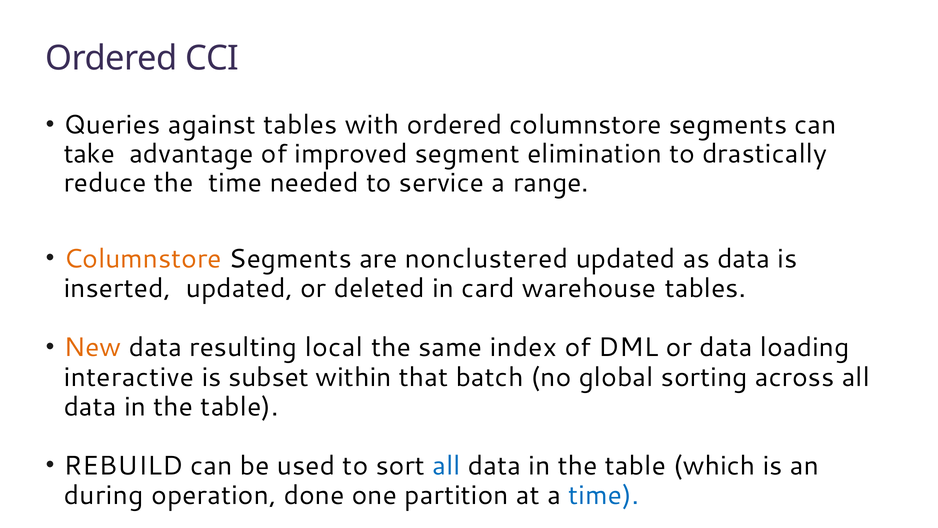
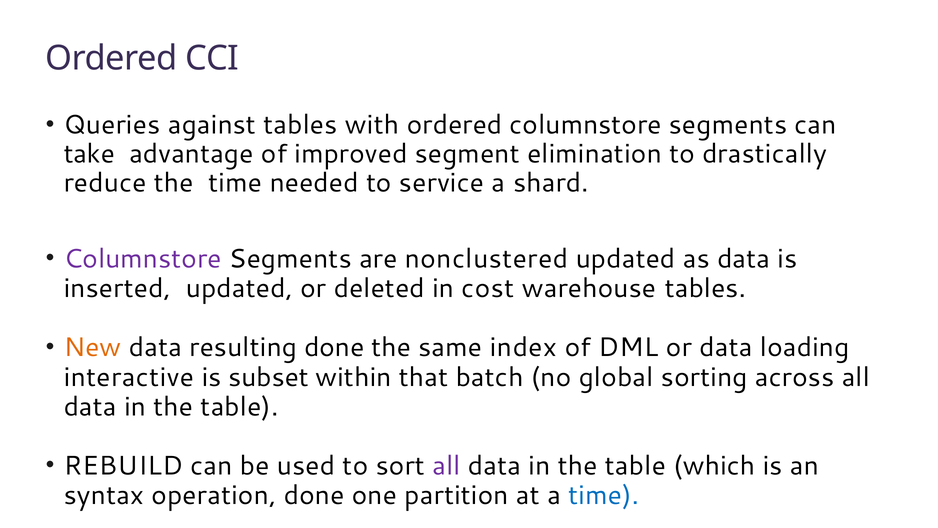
range: range -> shard
Columnstore at (143, 259) colour: orange -> purple
card: card -> cost
resulting local: local -> done
all at (447, 465) colour: blue -> purple
during: during -> syntax
